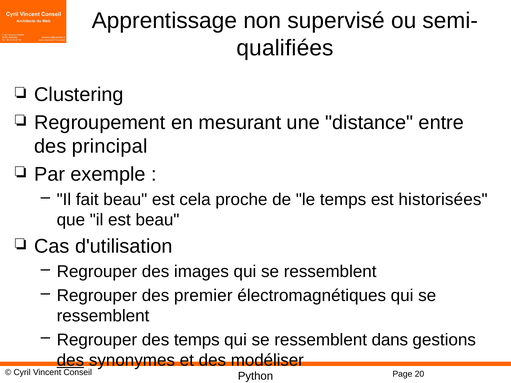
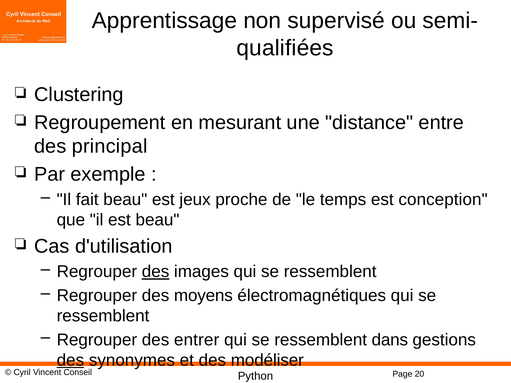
cela: cela -> jeux
historisées: historisées -> conception
des at (156, 272) underline: none -> present
premier: premier -> moyens
des temps: temps -> entrer
